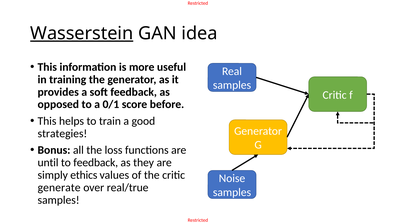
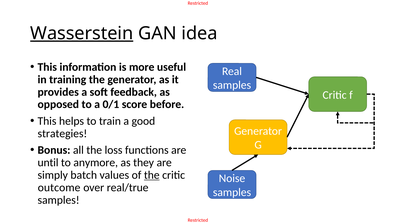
to feedback: feedback -> anymore
ethics: ethics -> batch
the at (152, 175) underline: none -> present
generate: generate -> outcome
